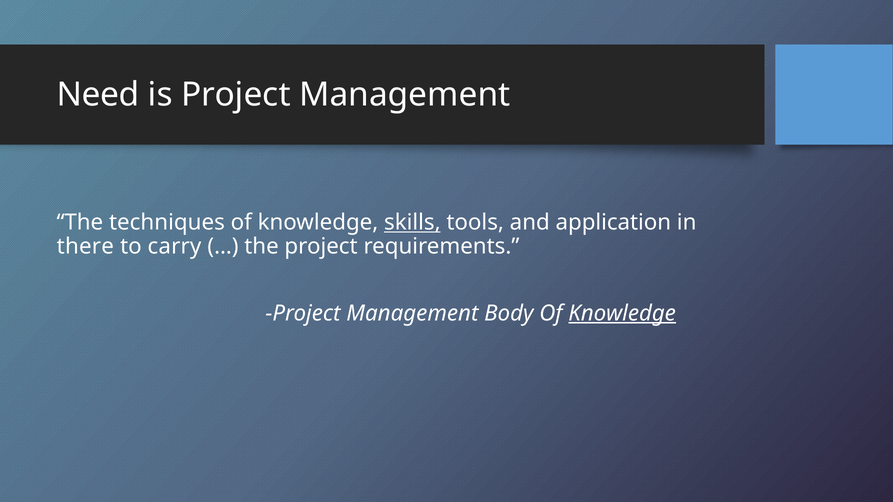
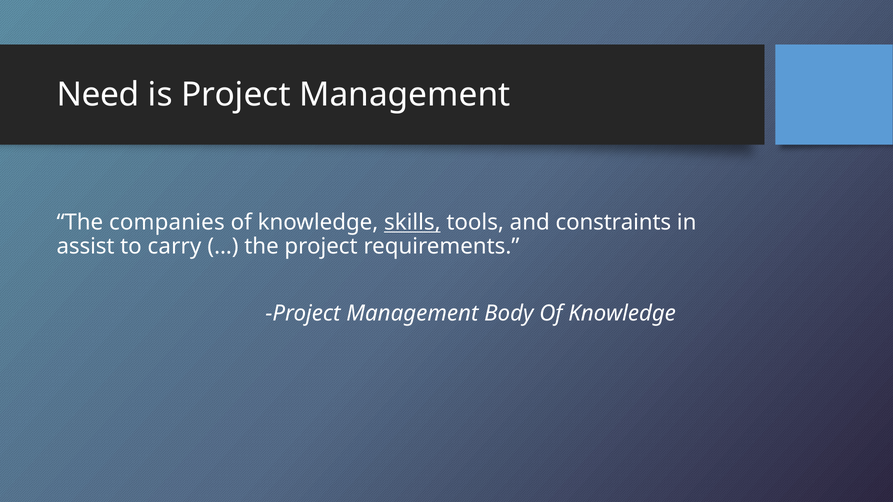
techniques: techniques -> companies
application: application -> constraints
there: there -> assist
Knowledge at (622, 313) underline: present -> none
